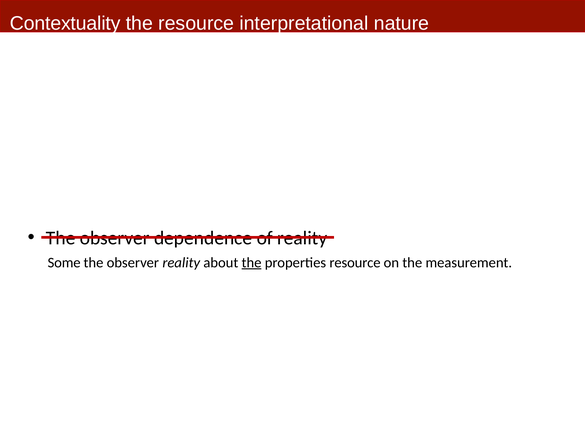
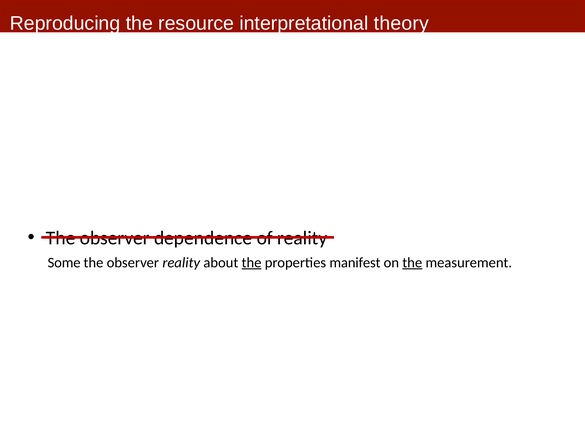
Contextuality: Contextuality -> Reproducing
nature: nature -> theory
properties resource: resource -> manifest
the at (412, 262) underline: none -> present
